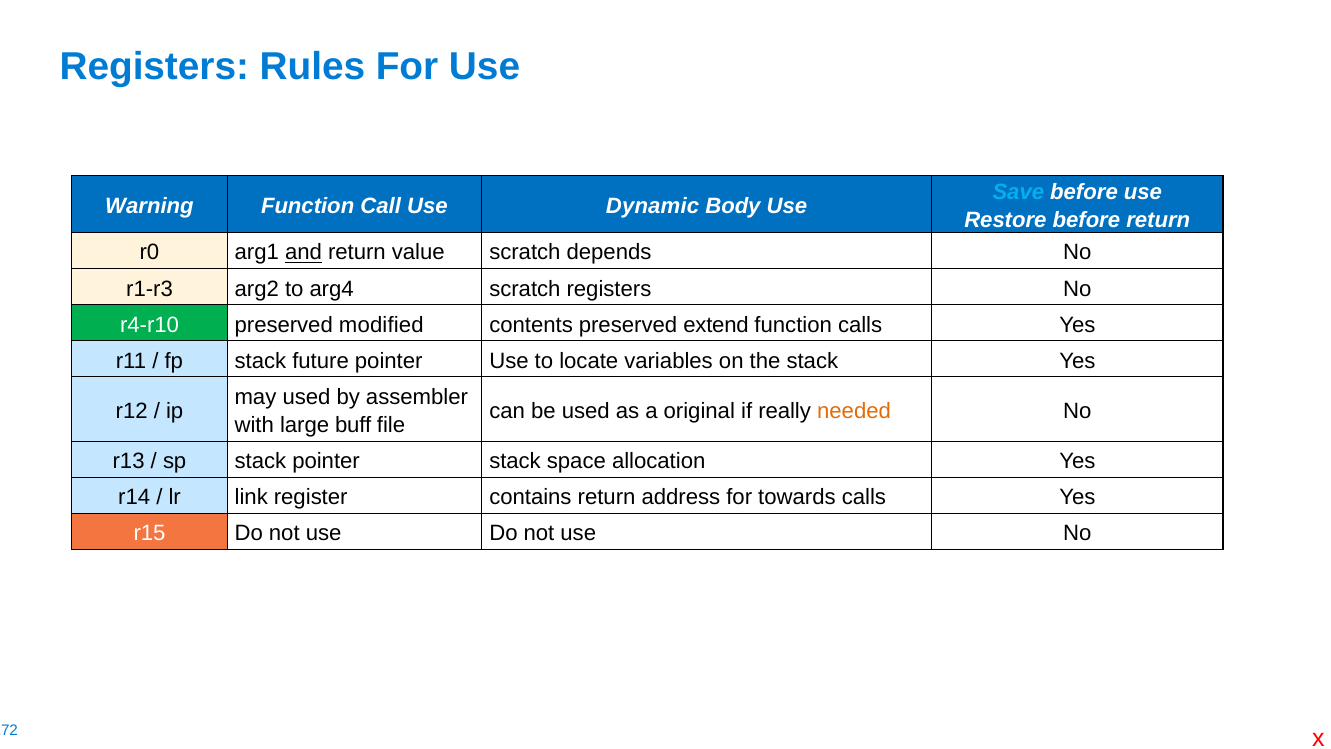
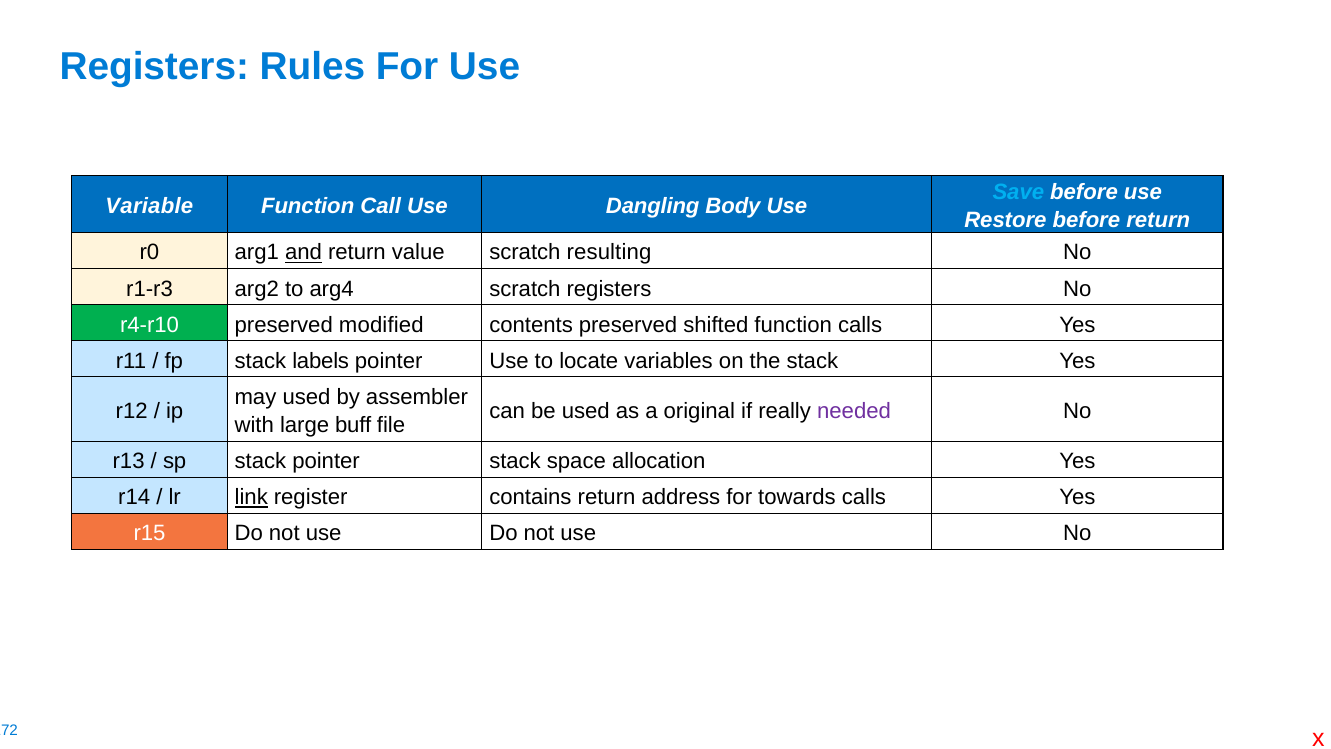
Warning: Warning -> Variable
Dynamic: Dynamic -> Dangling
depends: depends -> resulting
extend: extend -> shifted
future: future -> labels
needed colour: orange -> purple
link underline: none -> present
